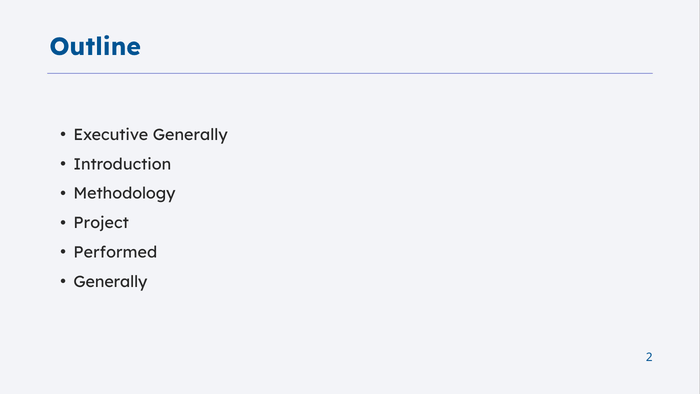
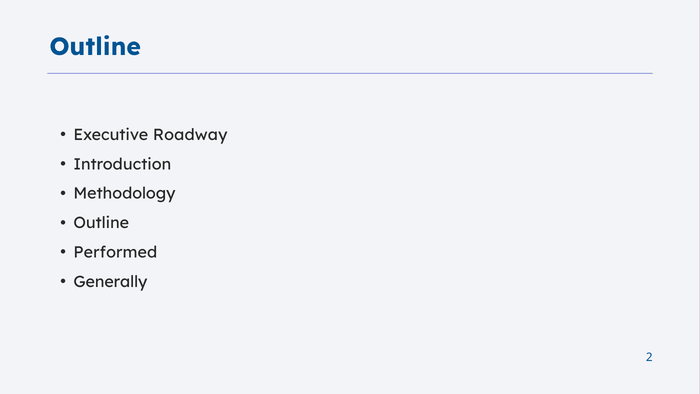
Executive Generally: Generally -> Roadway
Project at (101, 223): Project -> Outline
